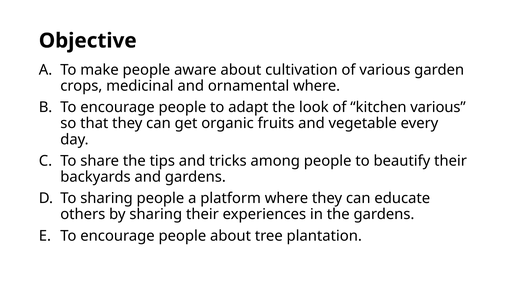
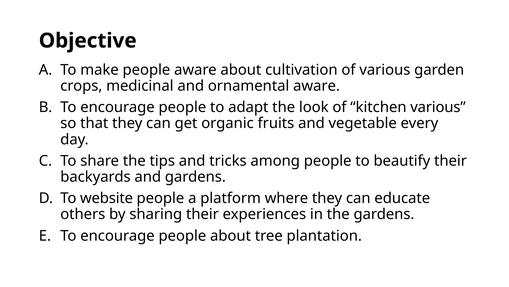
ornamental where: where -> aware
To sharing: sharing -> website
